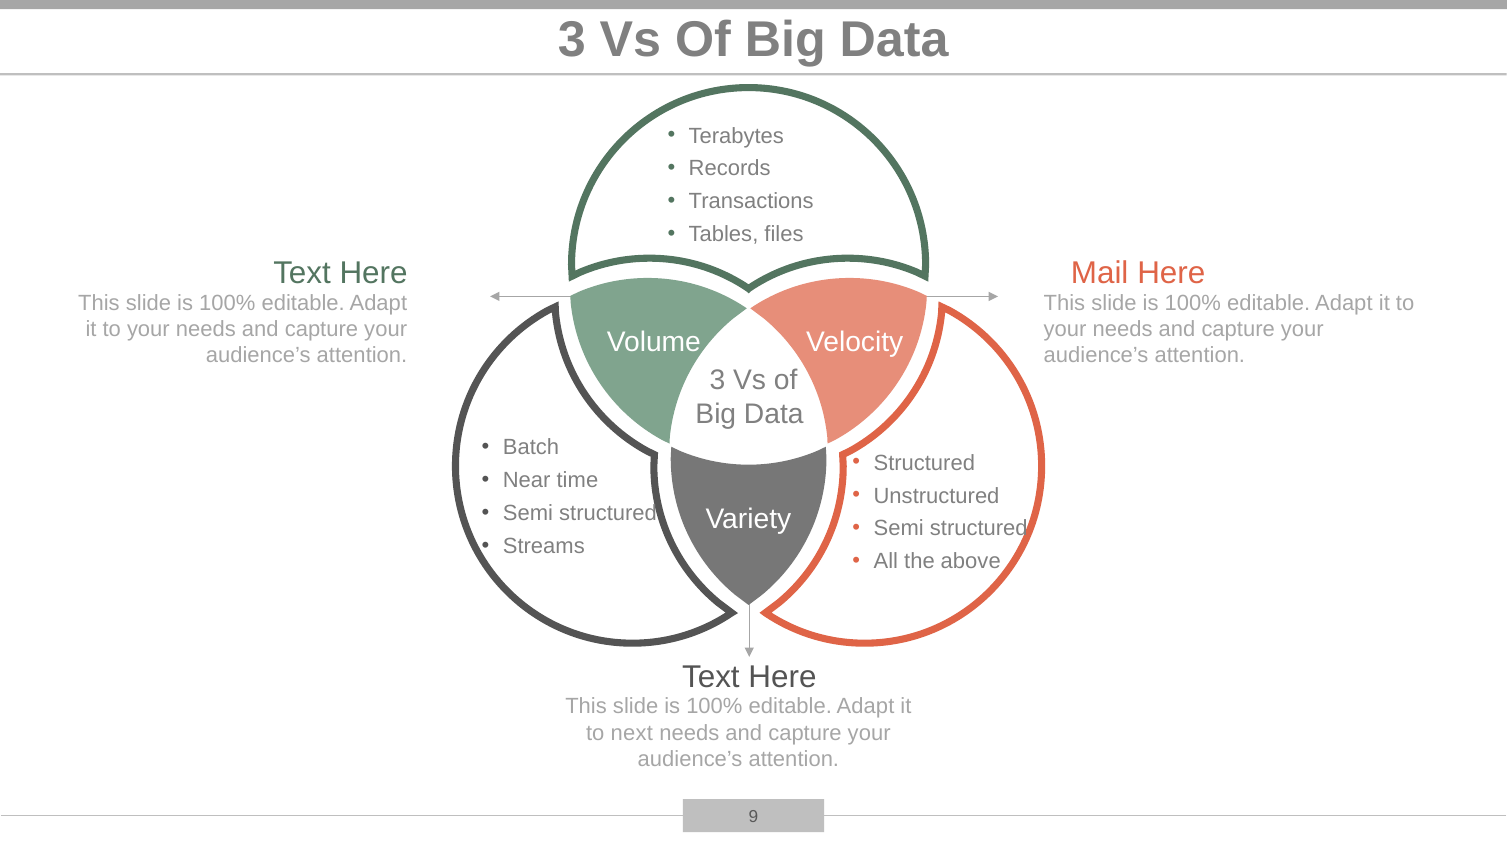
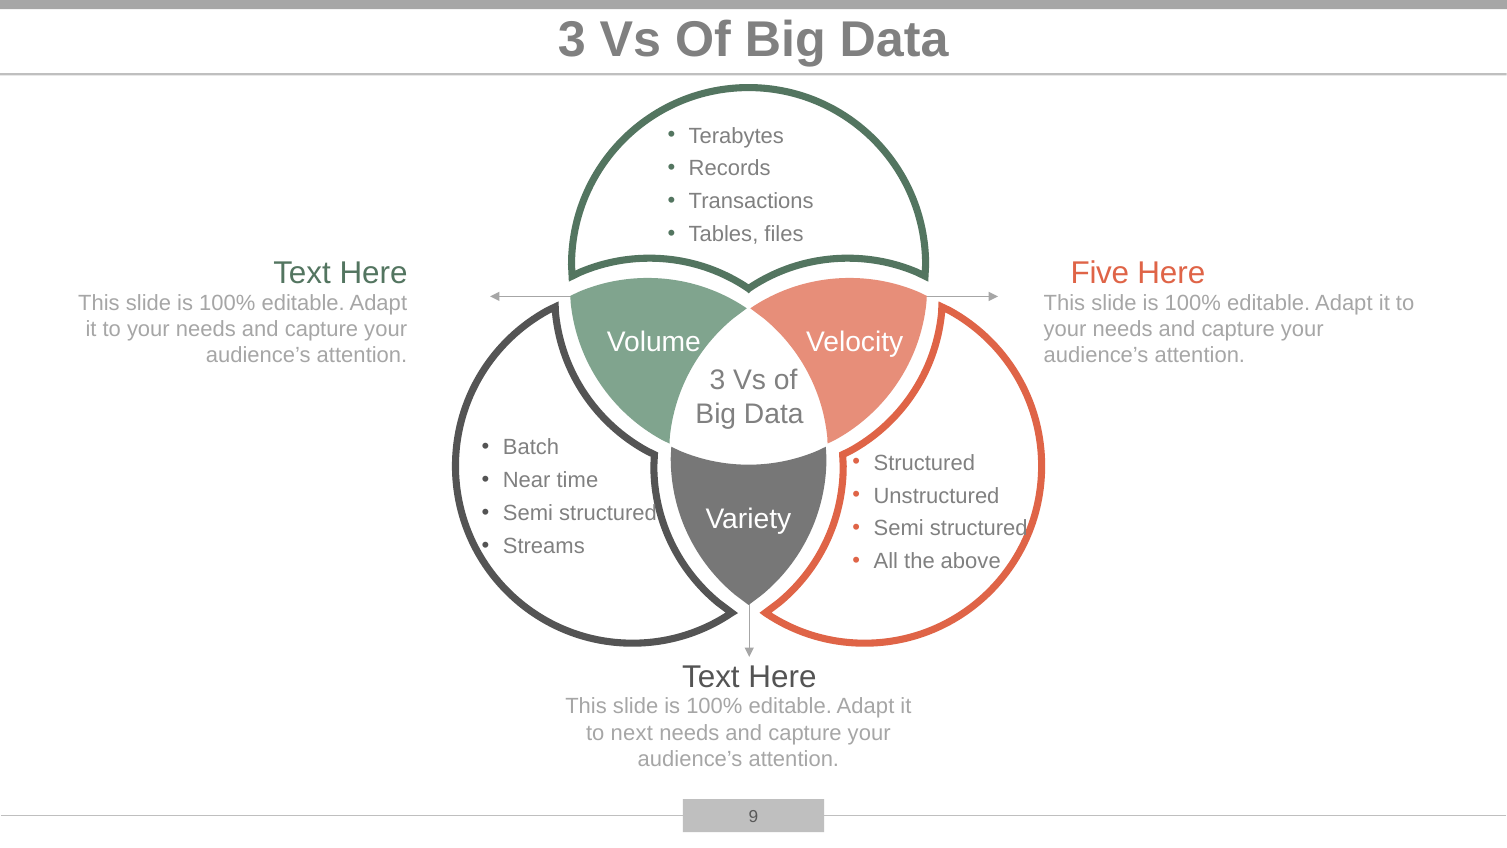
Mail: Mail -> Five
